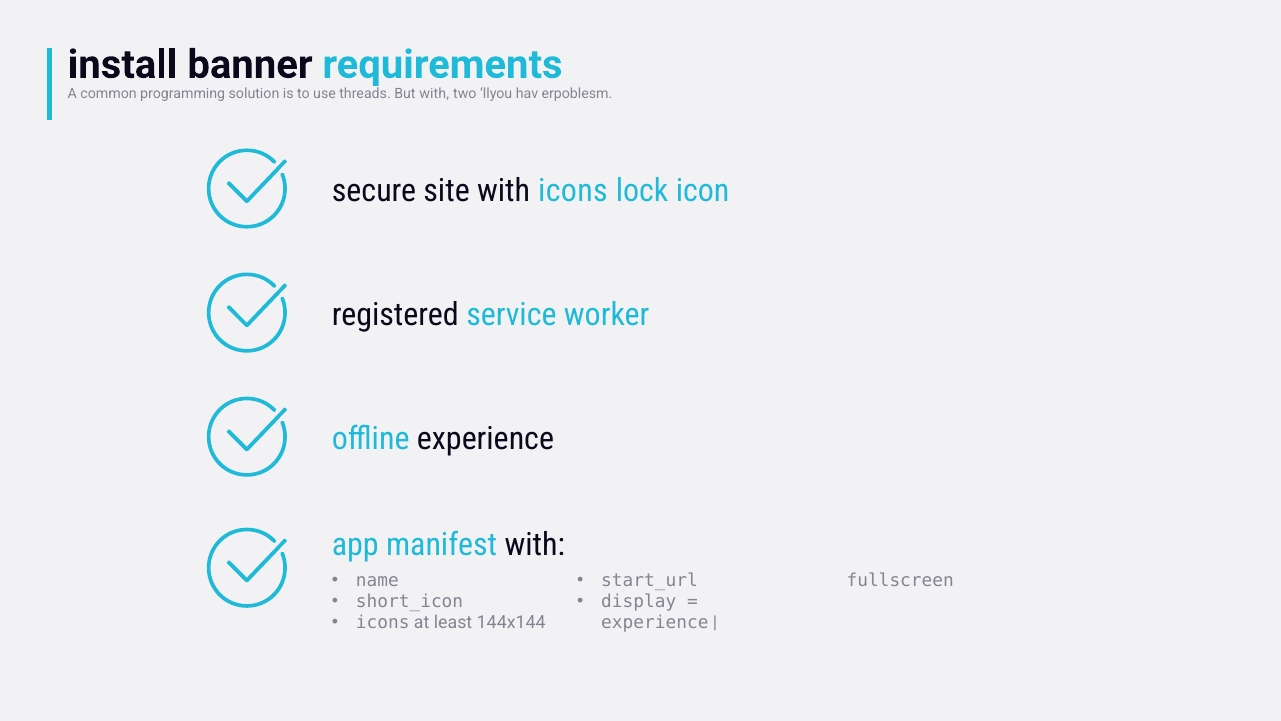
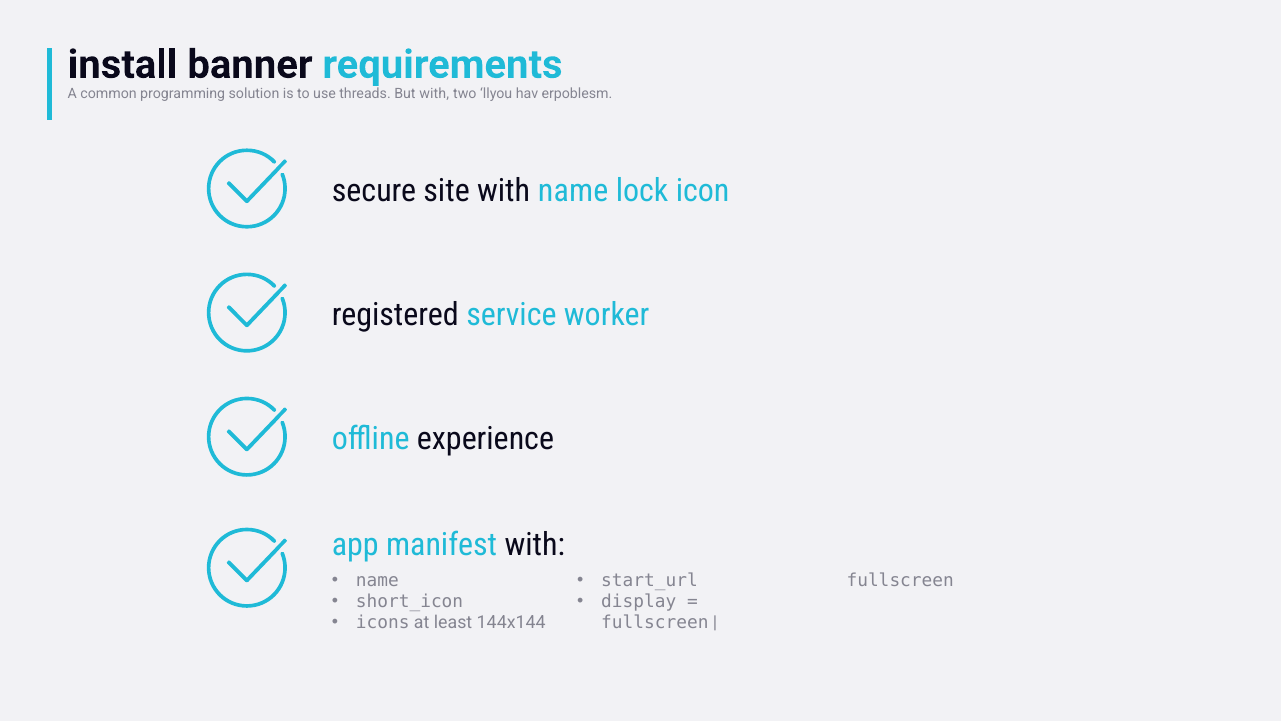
with icons: icons -> name
experience at (655, 623): experience -> fullscreen
